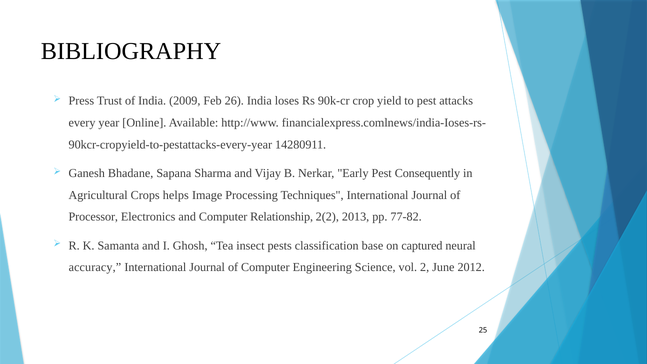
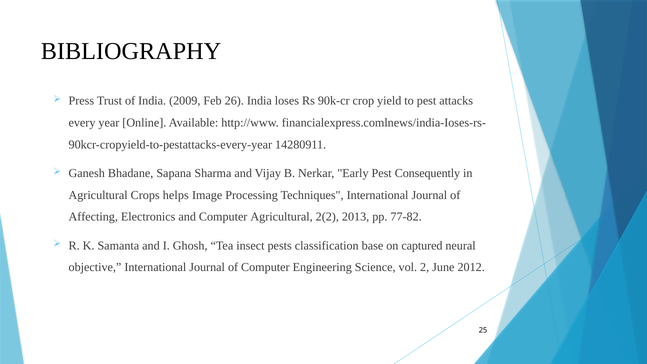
Processor: Processor -> Affecting
Computer Relationship: Relationship -> Agricultural
accuracy: accuracy -> objective
